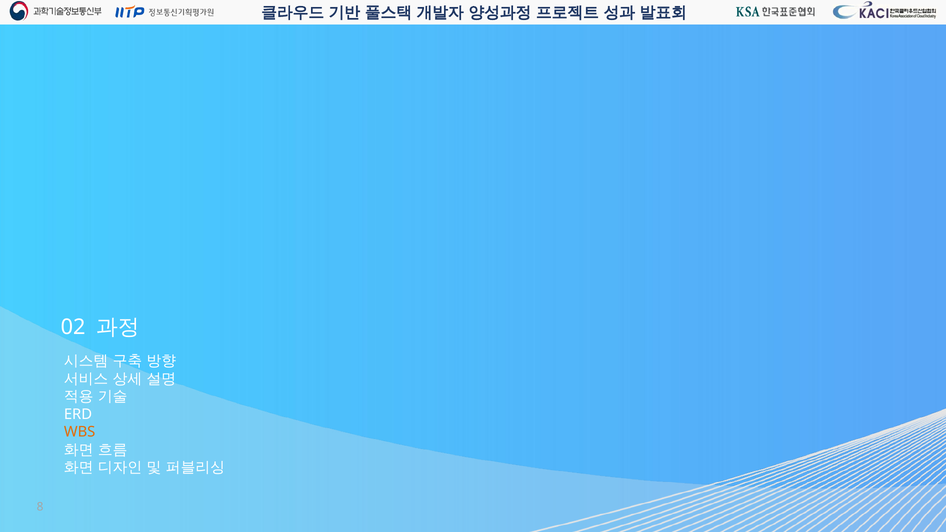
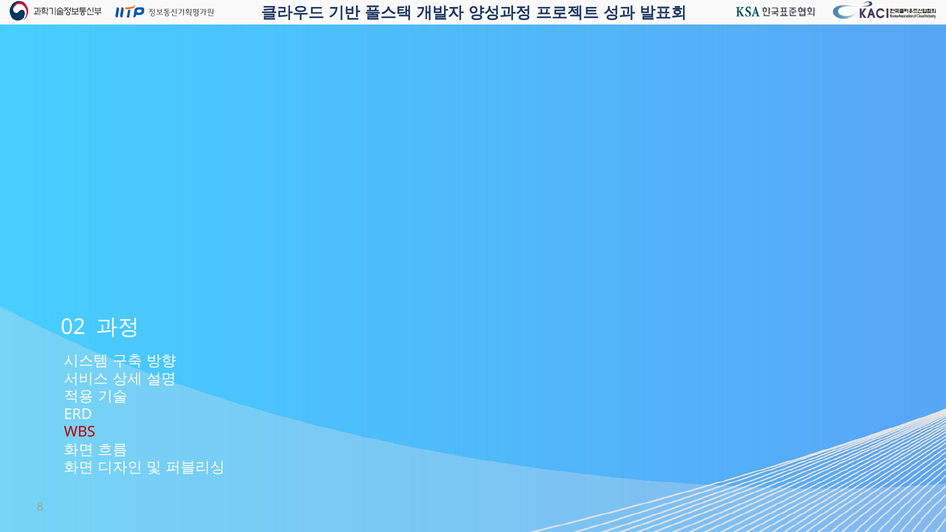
WBS colour: orange -> red
